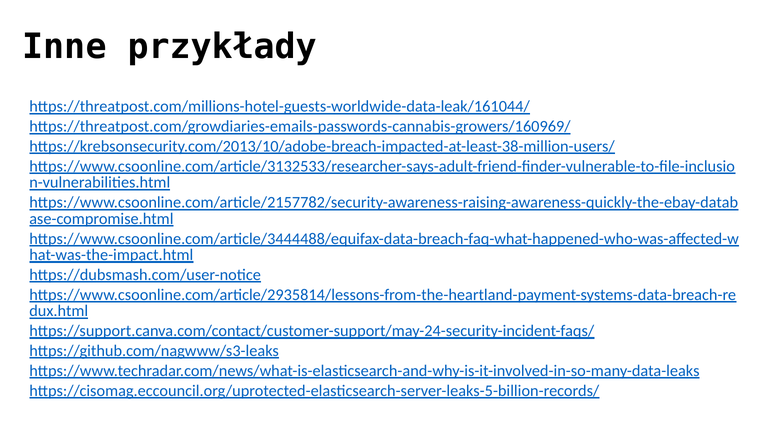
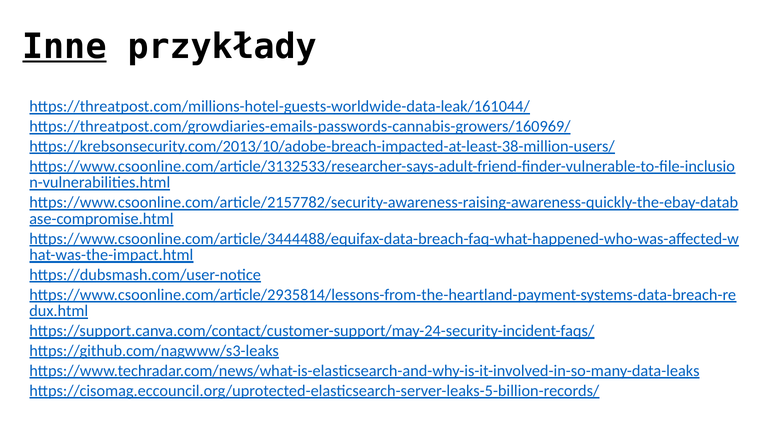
Inne underline: none -> present
